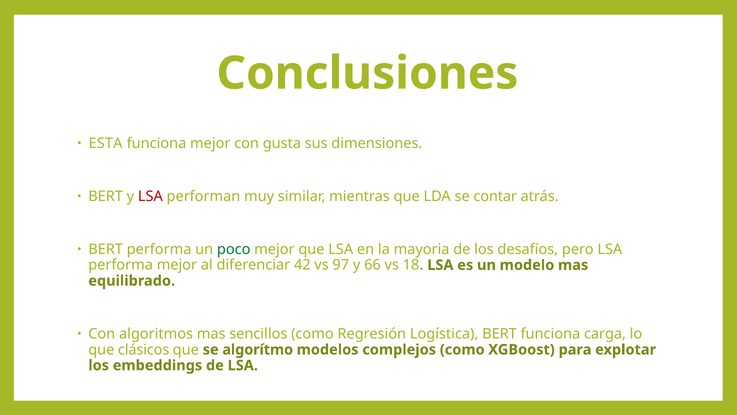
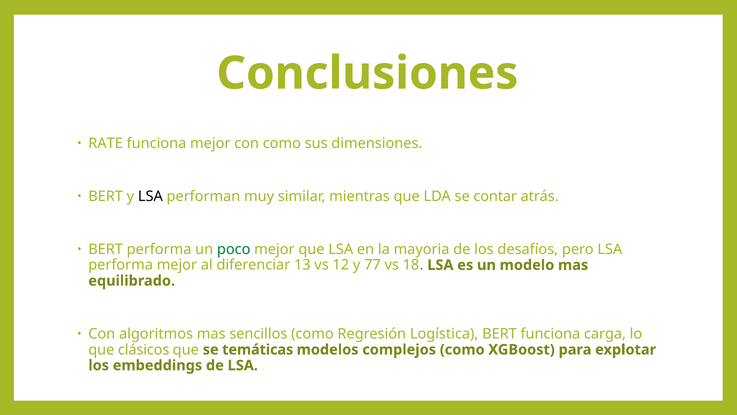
ESTA: ESTA -> RATE
con gusta: gusta -> como
LSA at (150, 196) colour: red -> black
42: 42 -> 13
97: 97 -> 12
66: 66 -> 77
algorítmo: algorítmo -> temáticas
